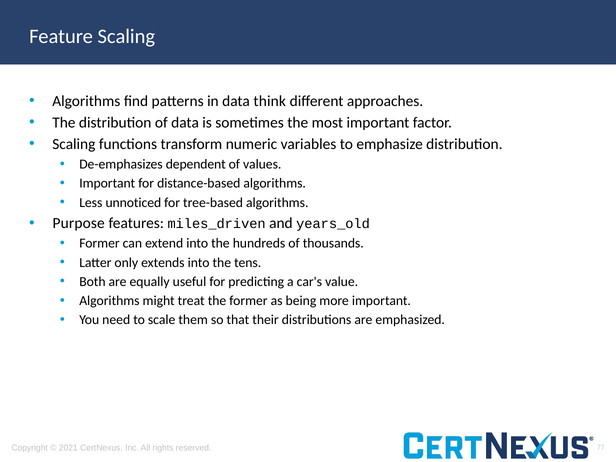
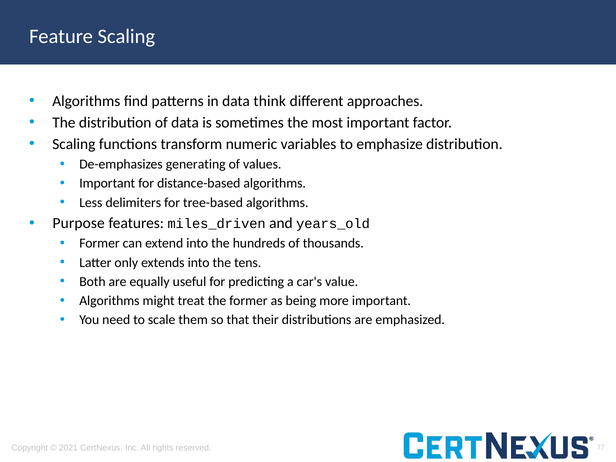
dependent: dependent -> generating
unnoticed: unnoticed -> delimiters
